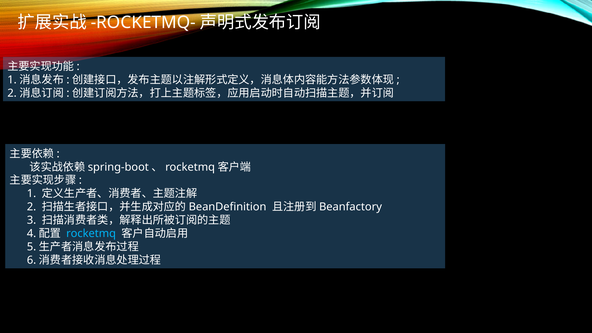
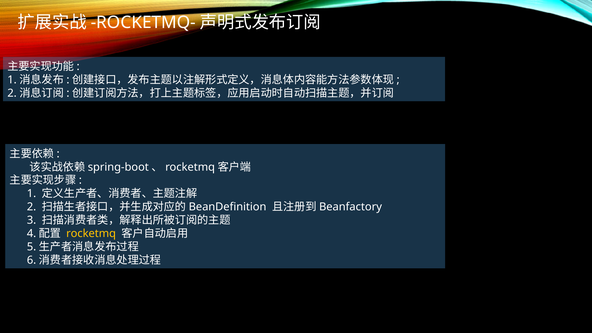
rocketmq colour: light blue -> yellow
